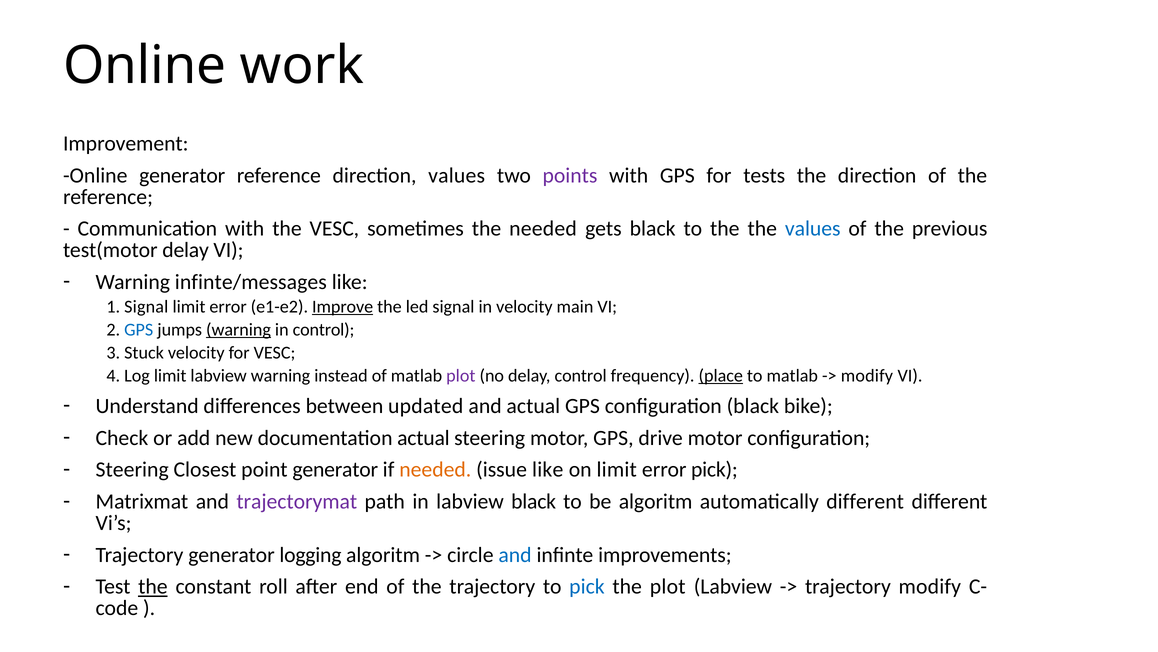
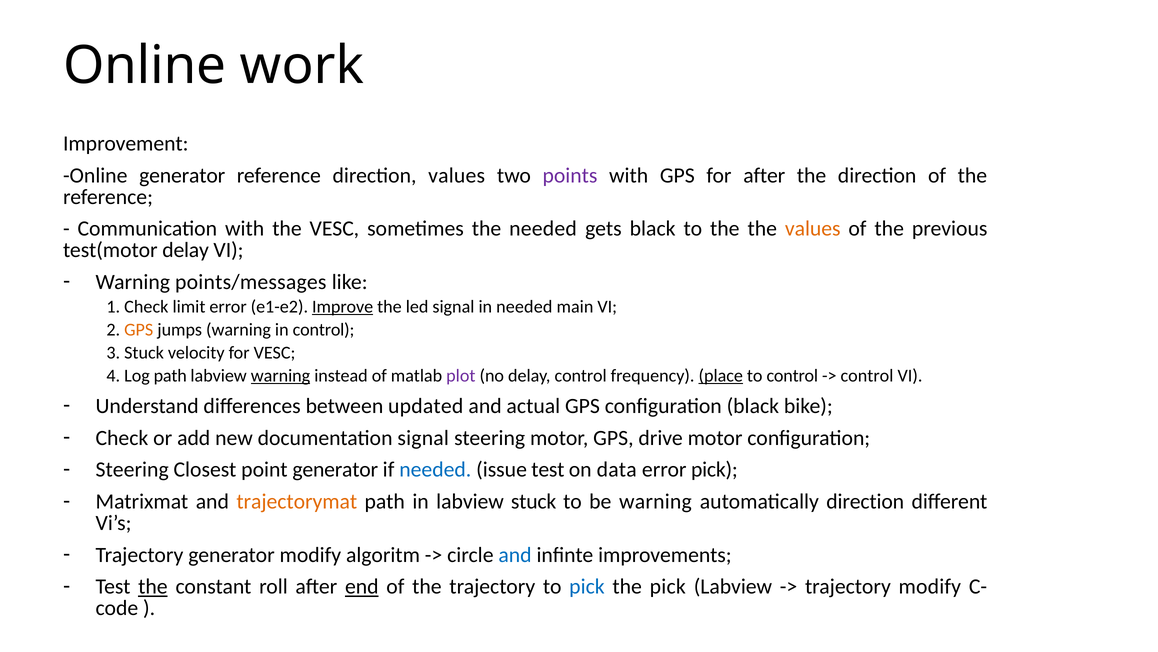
for tests: tests -> after
values at (813, 229) colour: blue -> orange
infinte/messages: infinte/messages -> points/messages
1 Signal: Signal -> Check
in velocity: velocity -> needed
GPS at (139, 329) colour: blue -> orange
warning at (238, 329) underline: present -> none
Log limit: limit -> path
warning at (281, 375) underline: none -> present
to matlab: matlab -> control
modify at (867, 375): modify -> control
documentation actual: actual -> signal
needed at (435, 469) colour: orange -> blue
issue like: like -> test
on limit: limit -> data
trajectorymat colour: purple -> orange
labview black: black -> stuck
be algoritm: algoritm -> warning
automatically different: different -> direction
generator logging: logging -> modify
end underline: none -> present
the plot: plot -> pick
